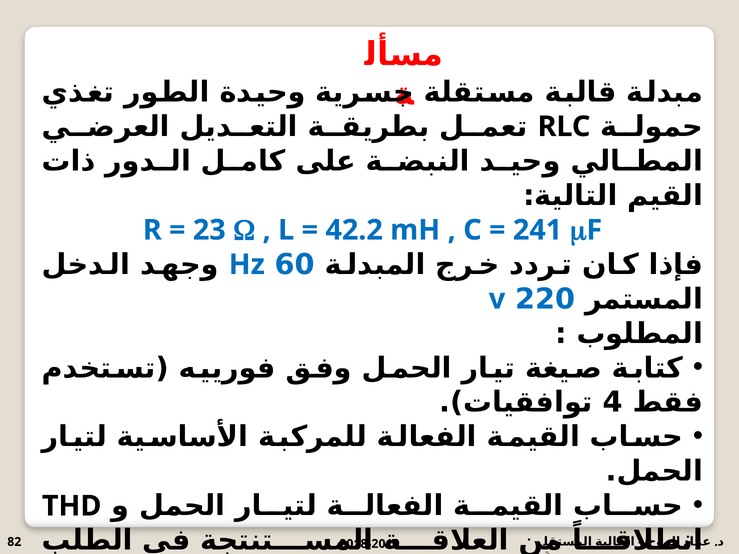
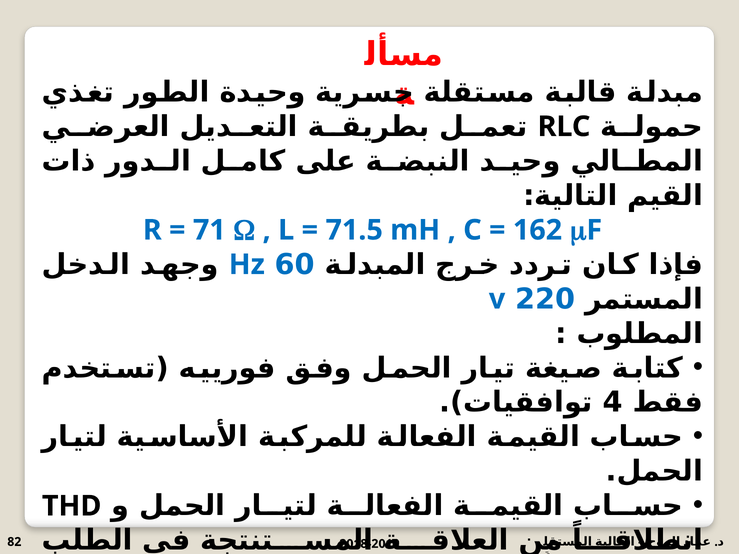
23: 23 -> 71
42.2: 42.2 -> 71.5
241: 241 -> 162
